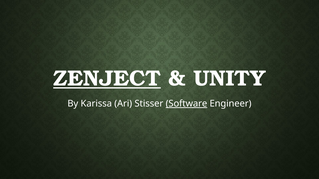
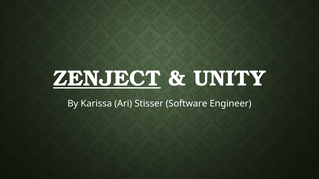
Software underline: present -> none
